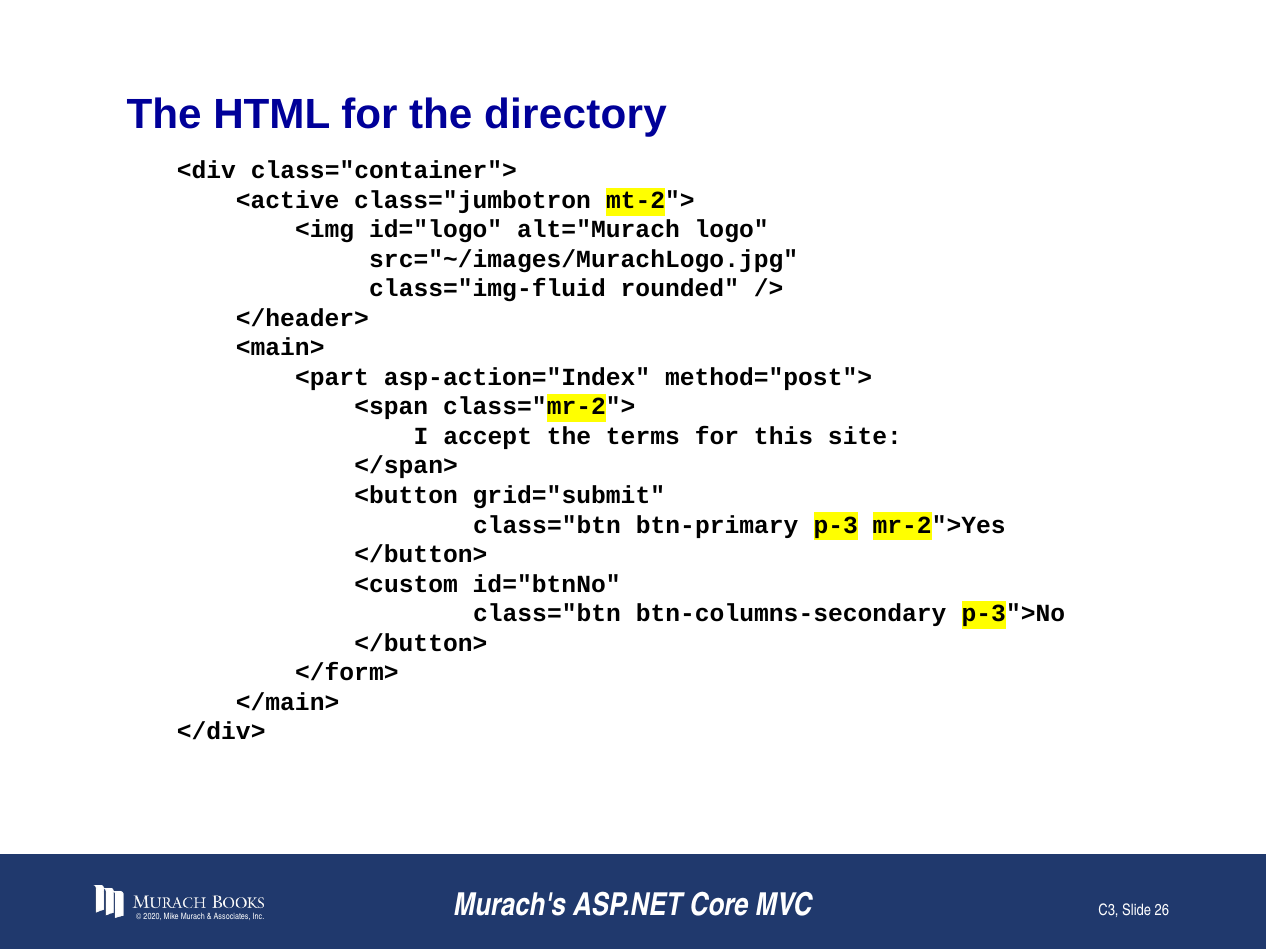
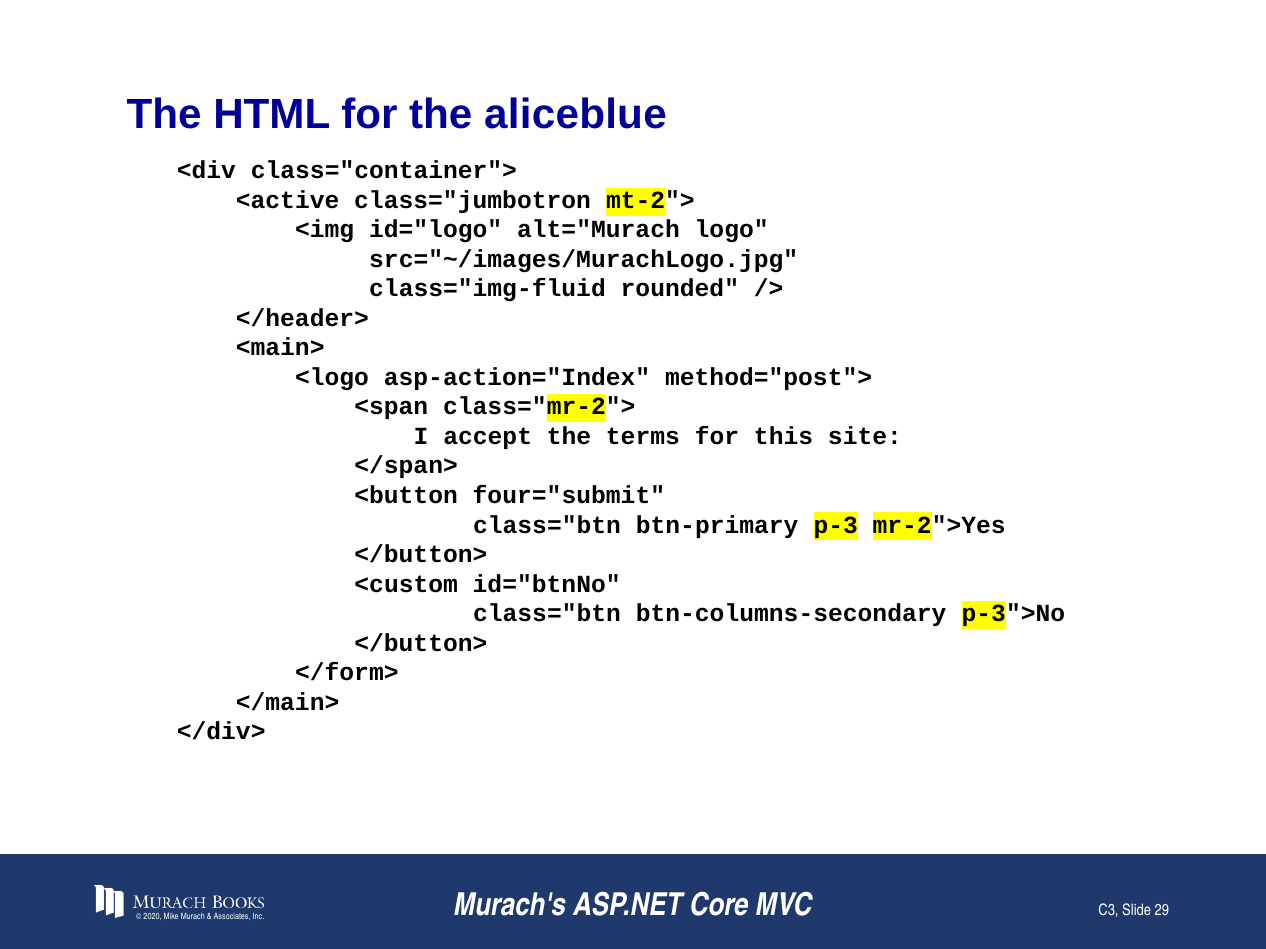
directory: directory -> aliceblue
<part: <part -> <logo
grid="submit: grid="submit -> four="submit
26: 26 -> 29
